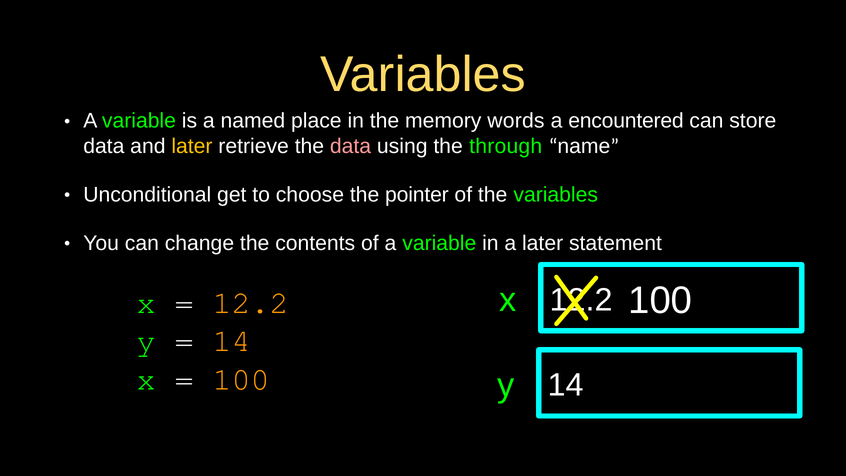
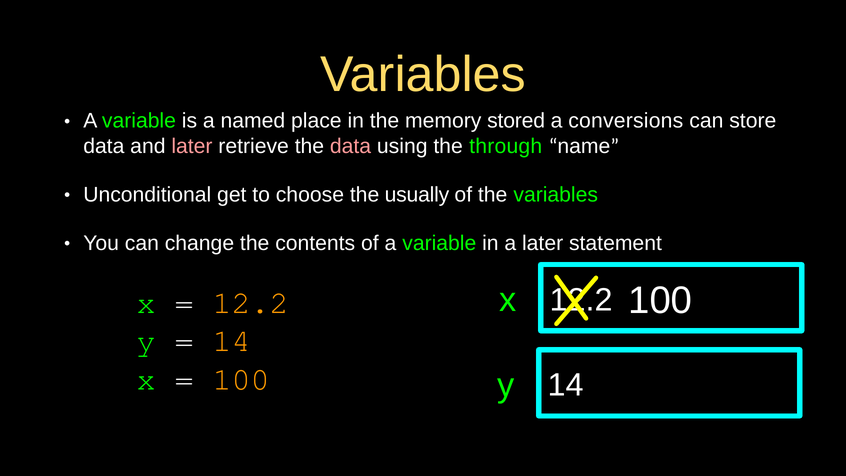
words: words -> stored
encountered: encountered -> conversions
later at (192, 146) colour: yellow -> pink
pointer: pointer -> usually
